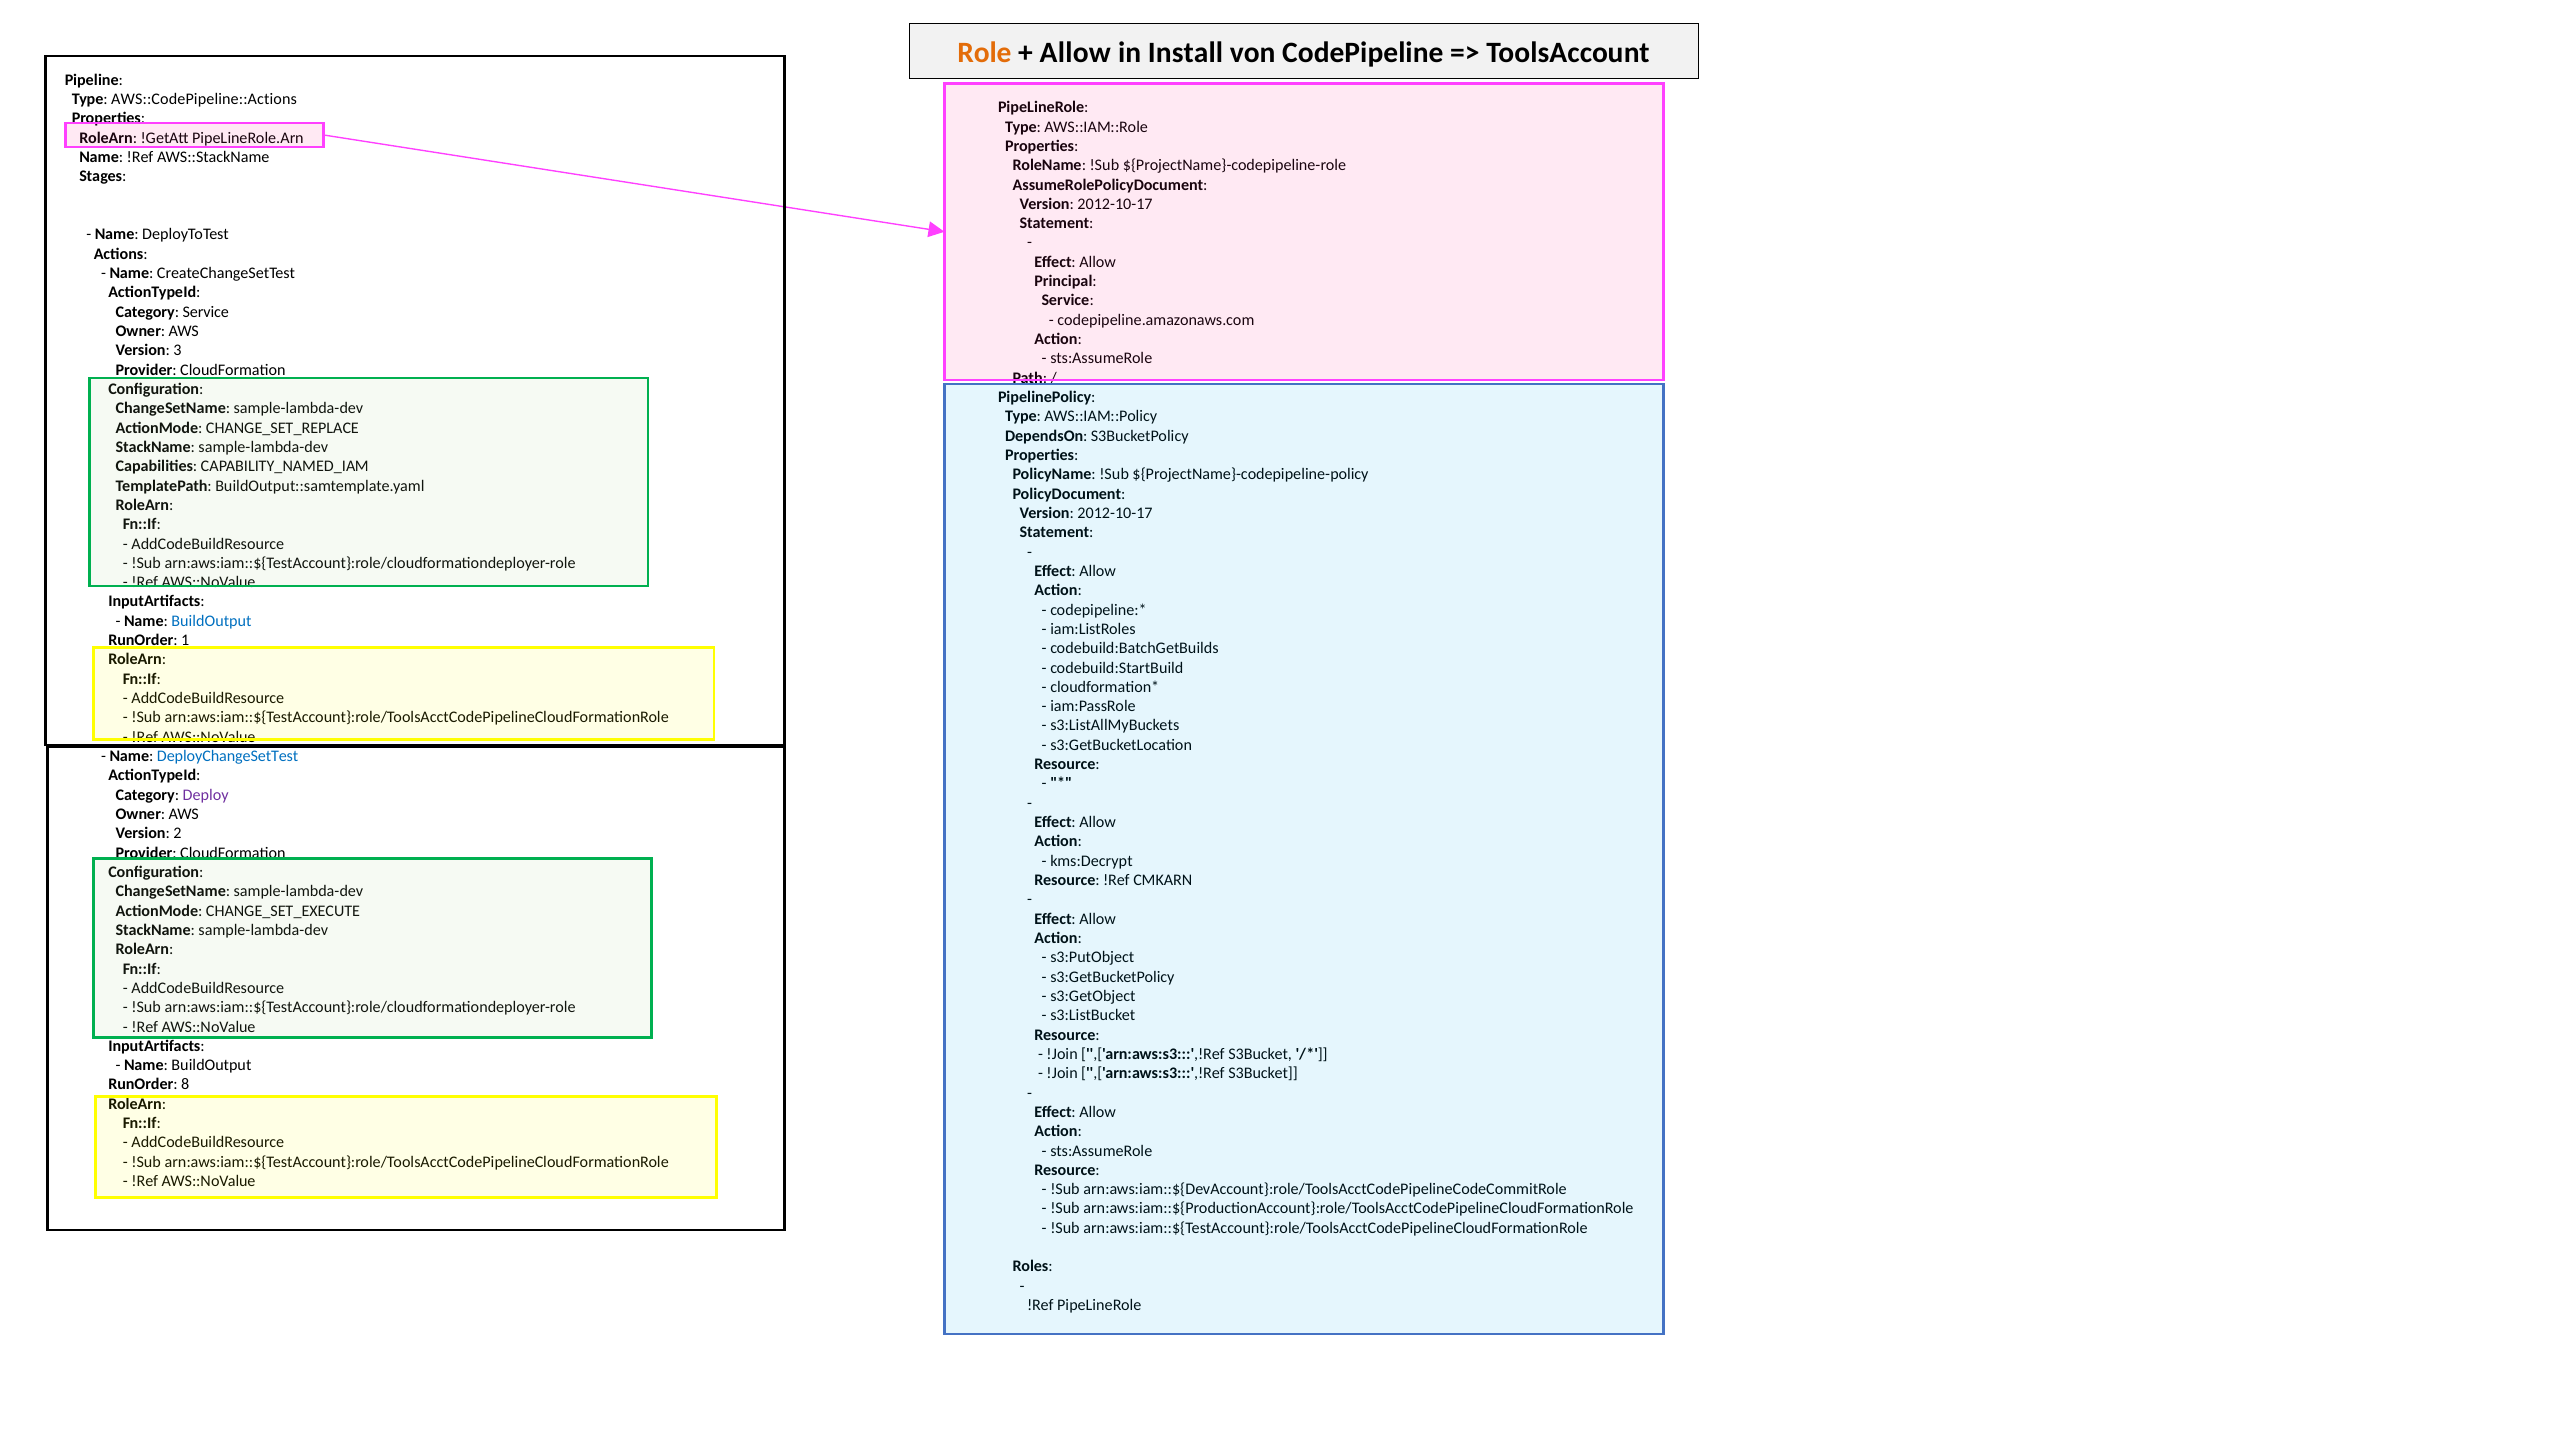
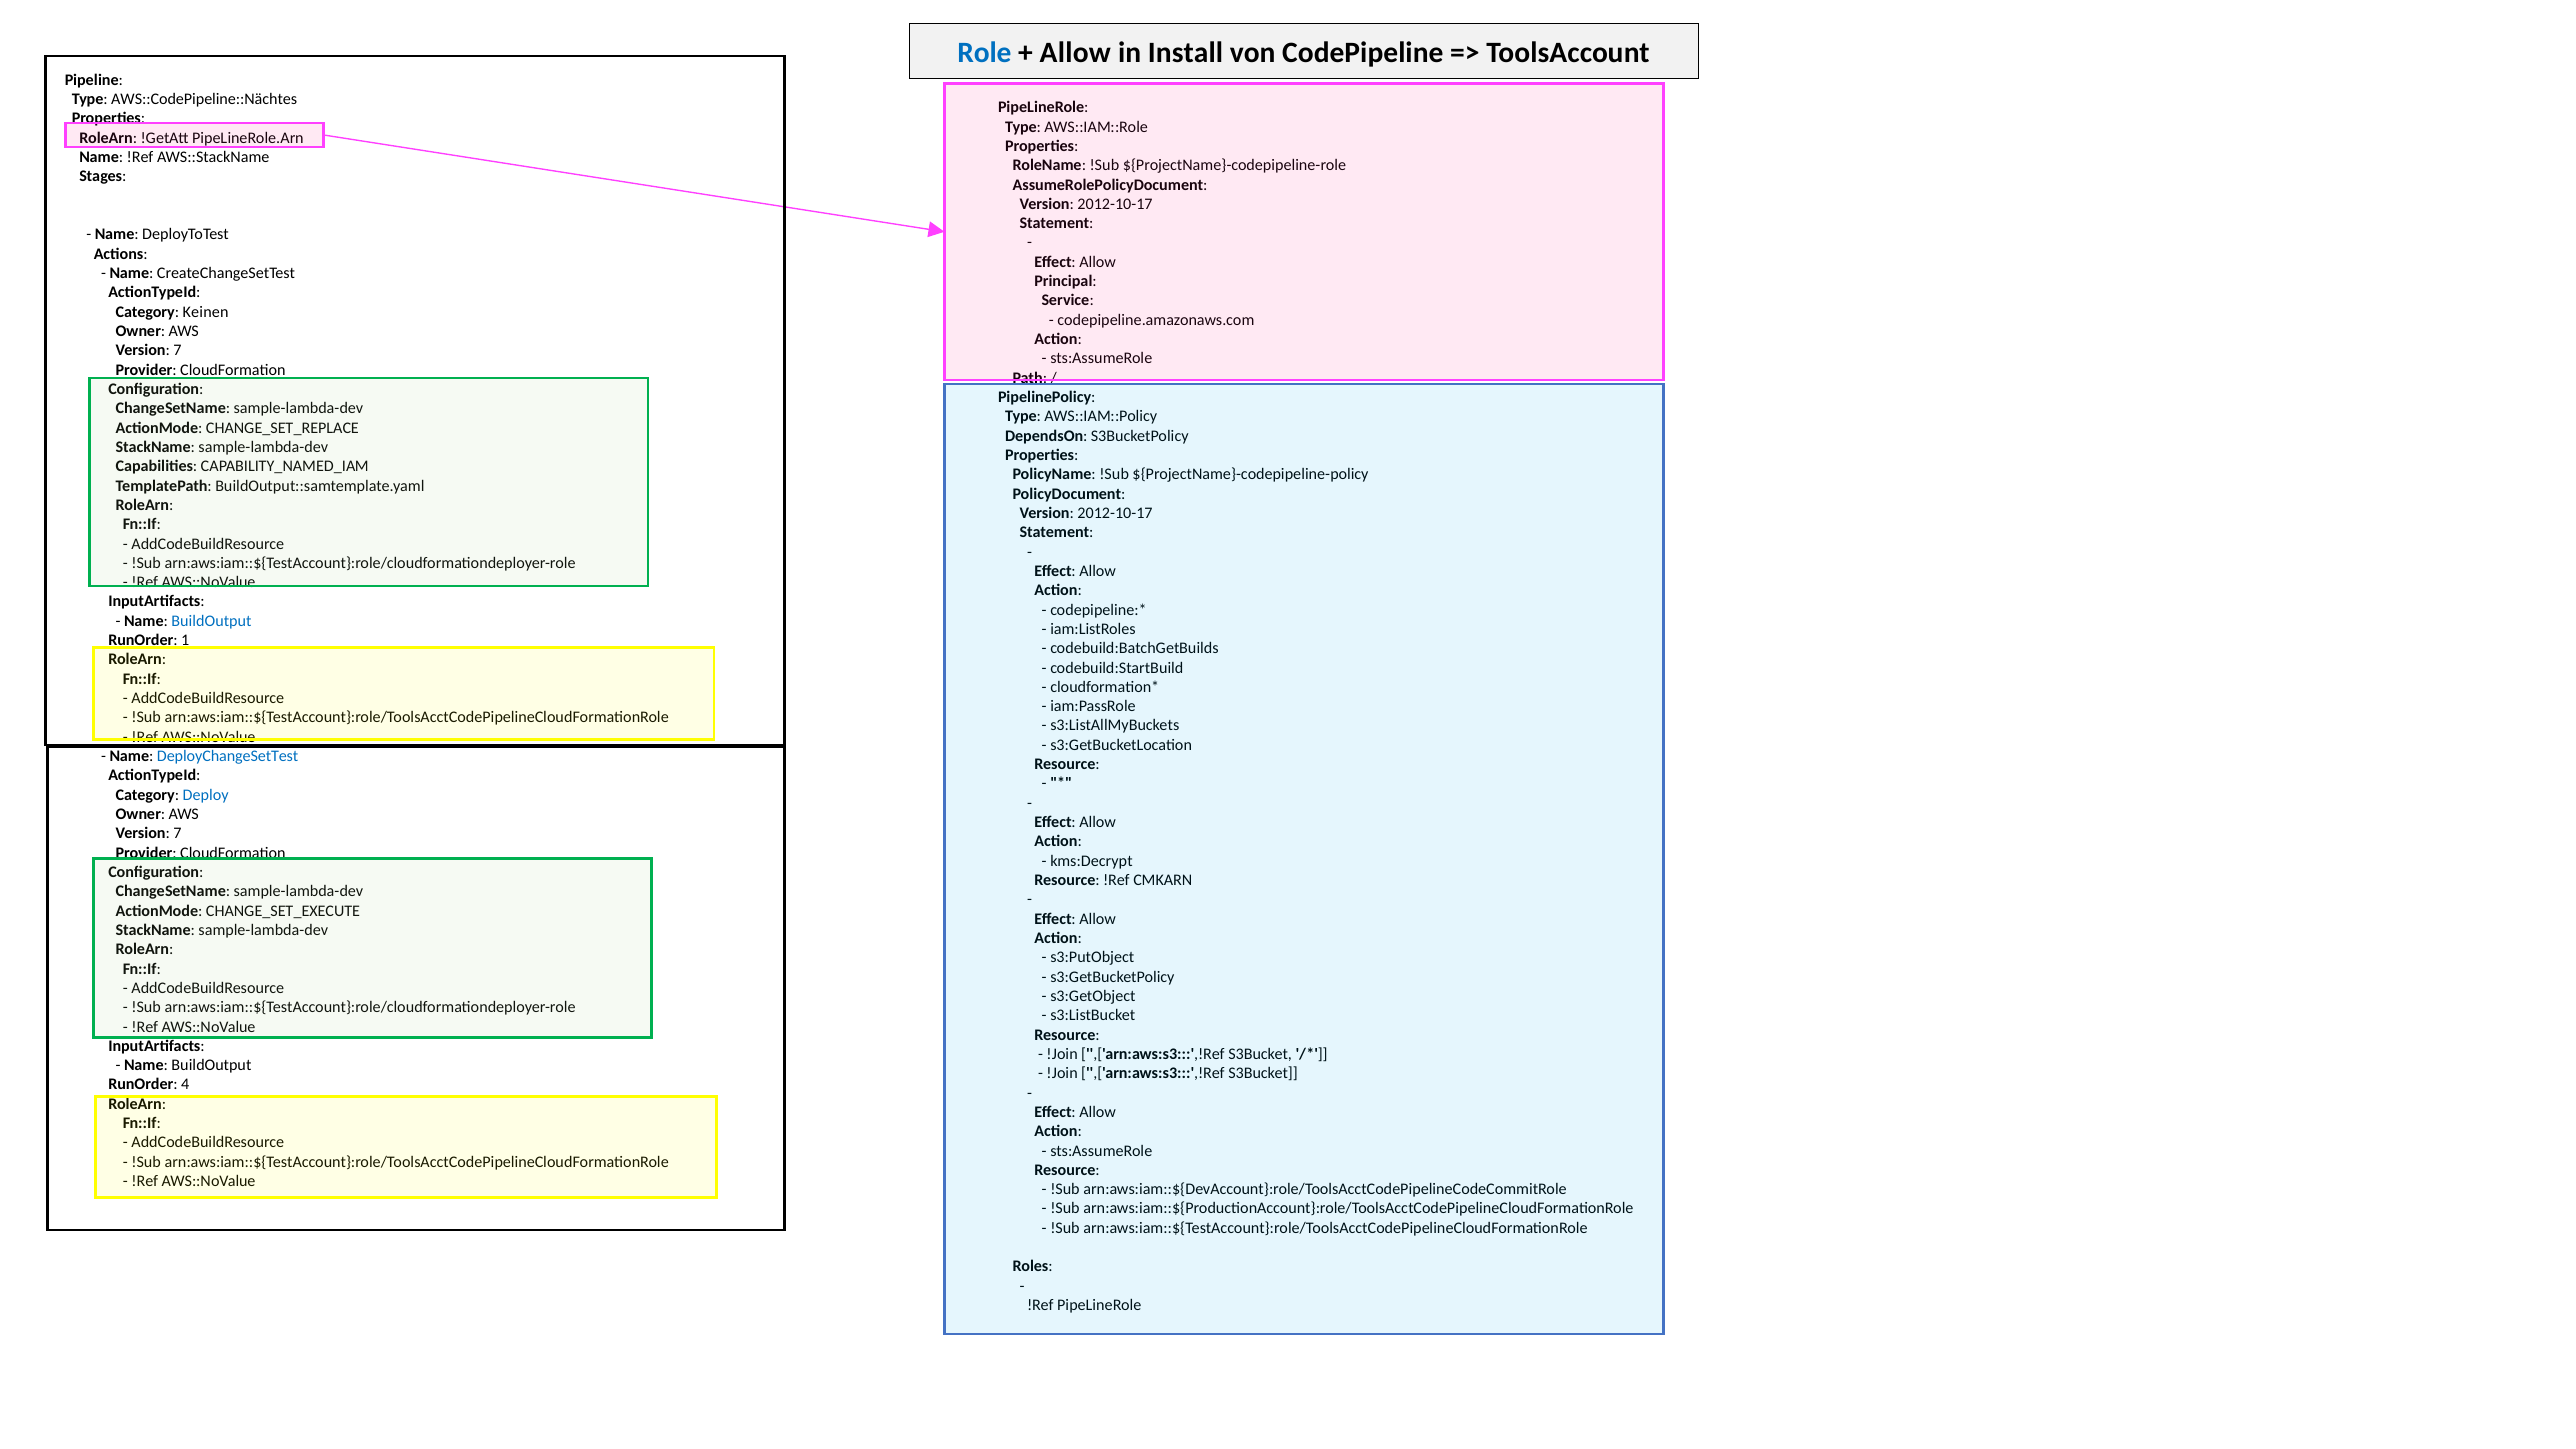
Role colour: orange -> blue
AWS::CodePipeline::Actions: AWS::CodePipeline::Actions -> AWS::CodePipeline::Nächtes
Category Service: Service -> Keinen
3 at (177, 350): 3 -> 7
Deploy colour: purple -> blue
2 at (177, 833): 2 -> 7
8: 8 -> 4
